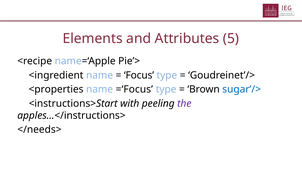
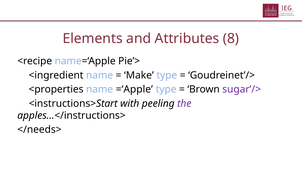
5: 5 -> 8
Focus: Focus -> Make
=‘Focus: =‘Focus -> =‘Apple
sugar’/> colour: blue -> purple
